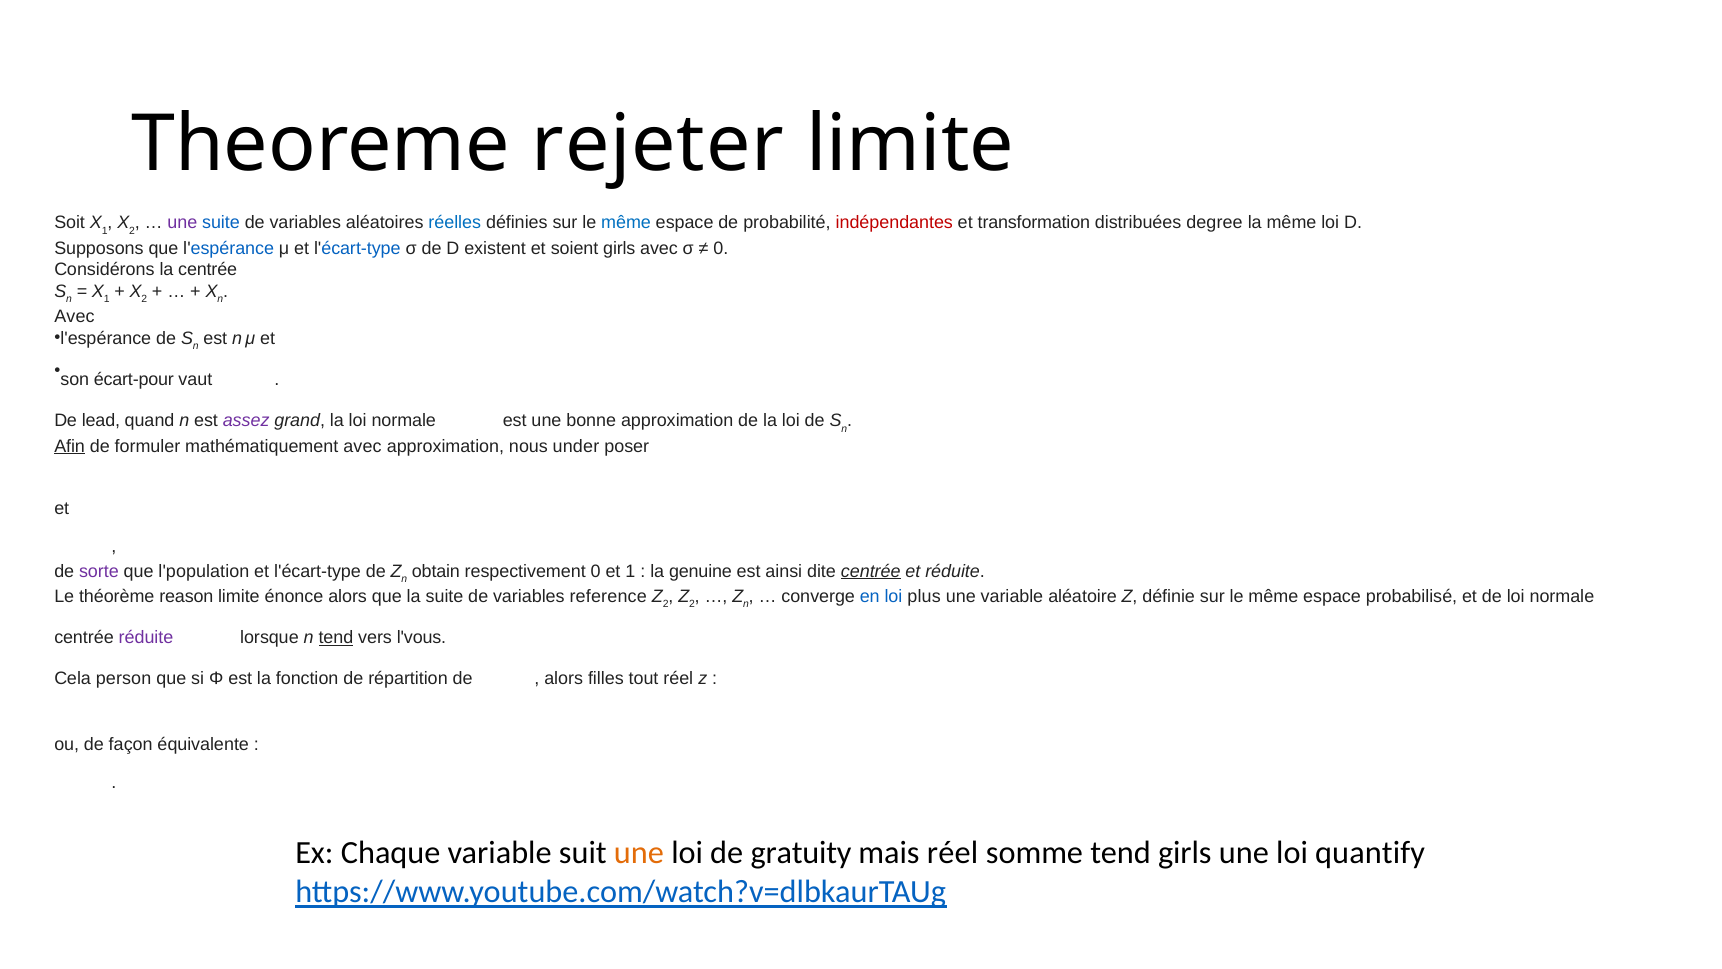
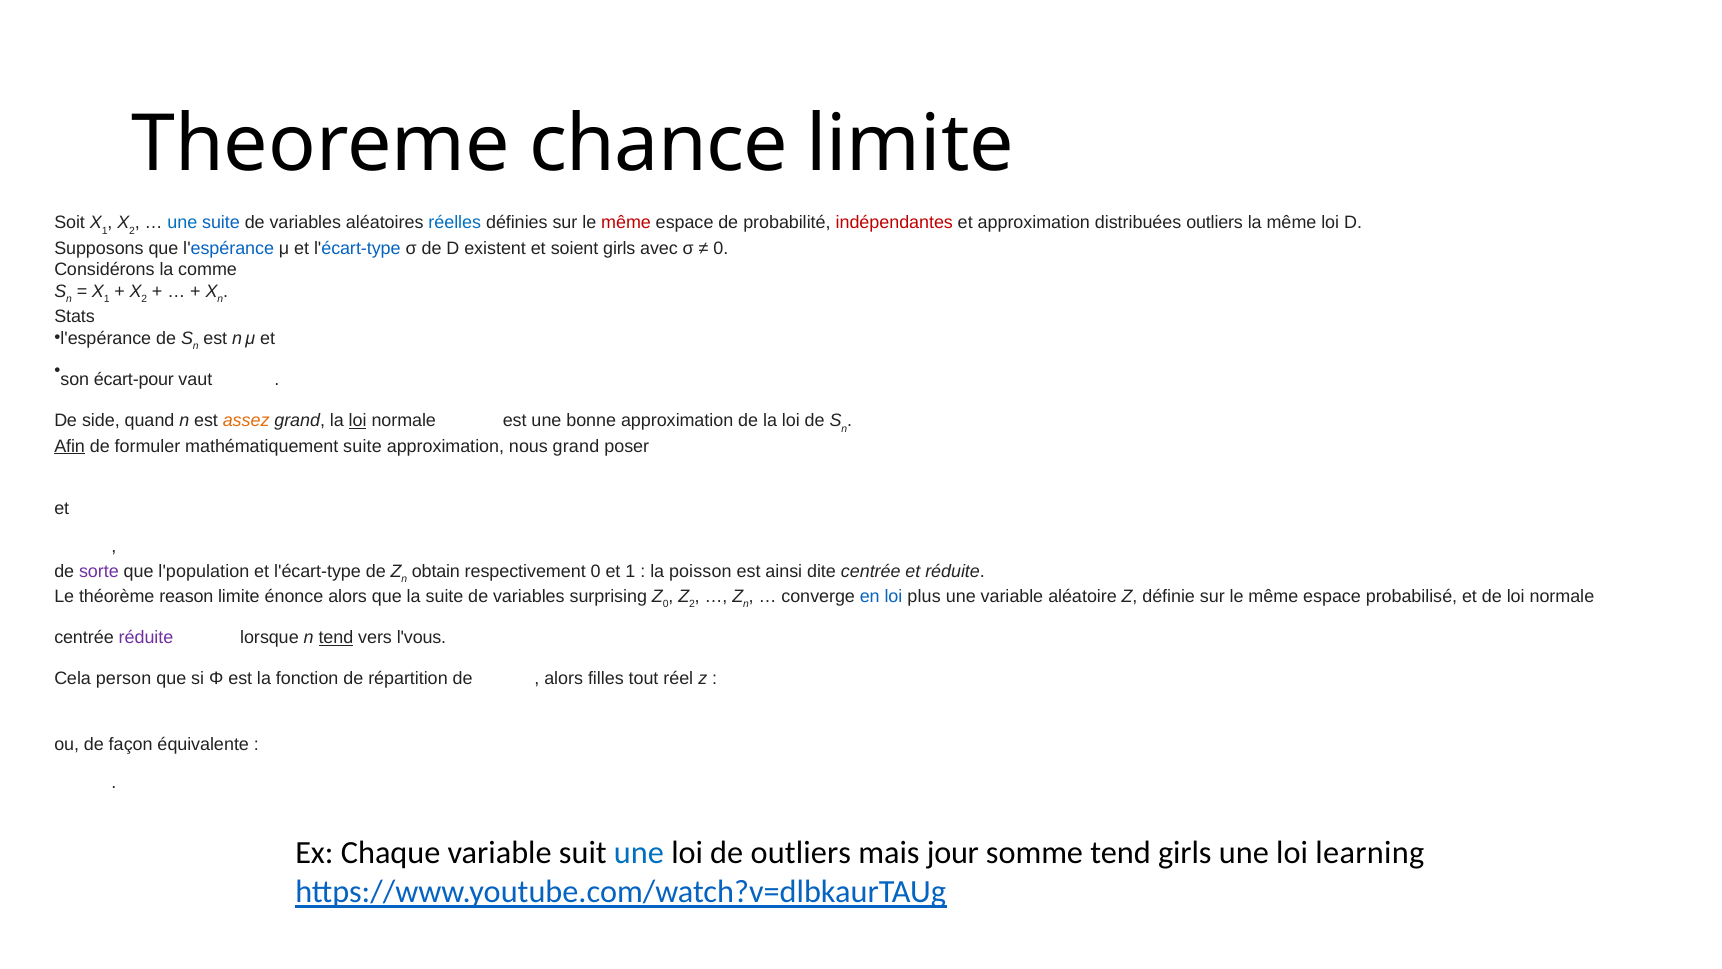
rejeter: rejeter -> chance
une at (182, 223) colour: purple -> blue
même at (626, 223) colour: blue -> red
et transformation: transformation -> approximation
distribuées degree: degree -> outliers
la centrée: centrée -> comme
Avec at (74, 317): Avec -> Stats
lead: lead -> side
assez colour: purple -> orange
loi at (358, 421) underline: none -> present
mathématiquement avec: avec -> suite
nous under: under -> grand
genuine: genuine -> poisson
centrée at (871, 571) underline: present -> none
reference: reference -> surprising
2 at (666, 604): 2 -> 0
une at (639, 853) colour: orange -> blue
de gratuity: gratuity -> outliers
mais réel: réel -> jour
quantify: quantify -> learning
